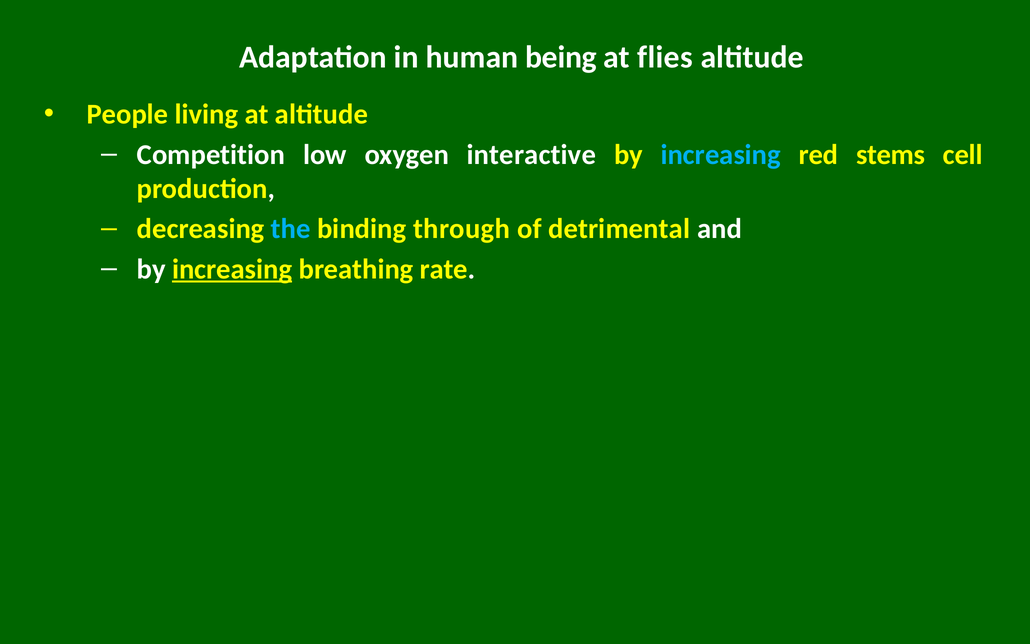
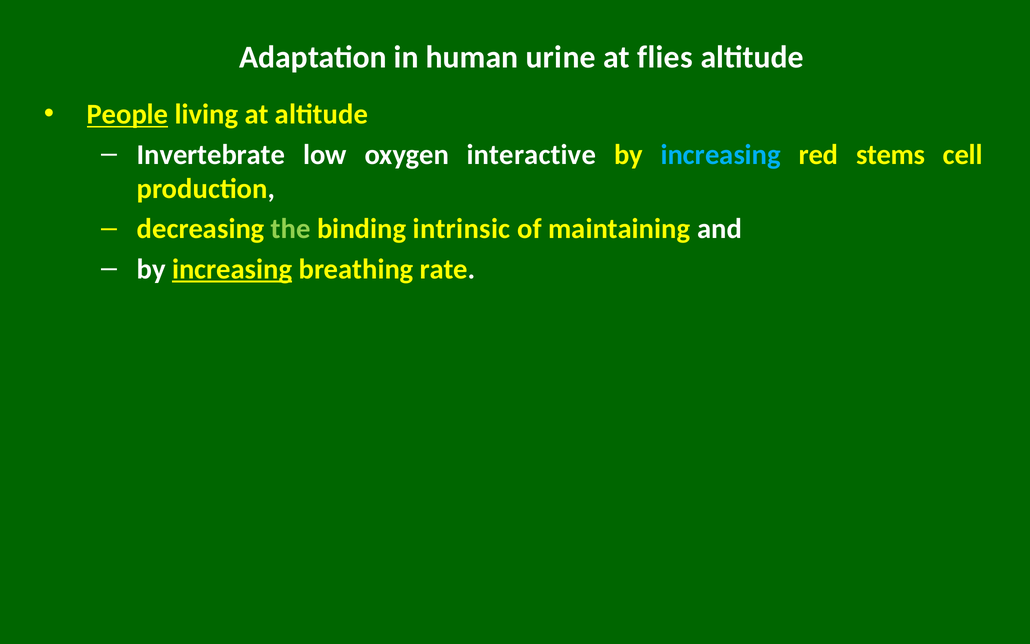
being: being -> urine
People underline: none -> present
Competition: Competition -> Invertebrate
the colour: light blue -> light green
through: through -> intrinsic
detrimental: detrimental -> maintaining
